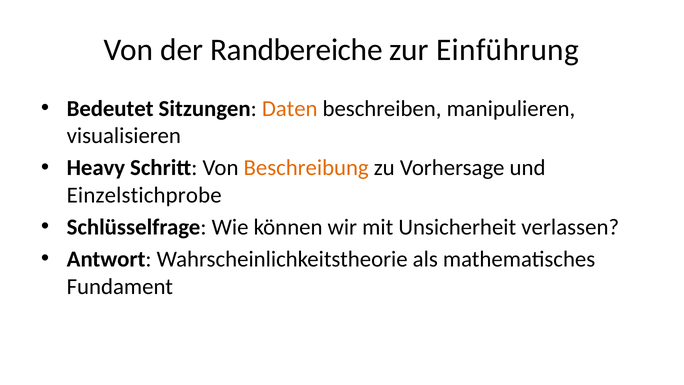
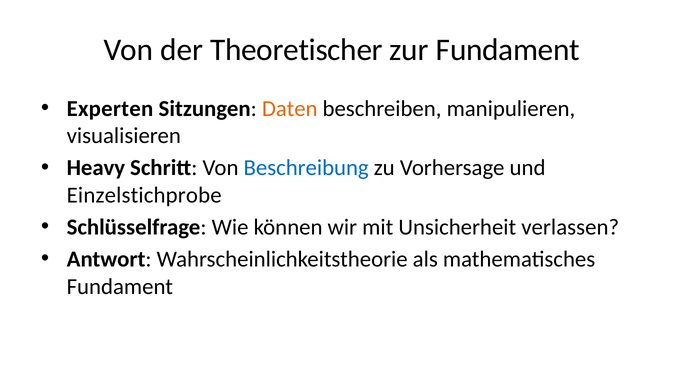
Randbereiche: Randbereiche -> Theoretischer
zur Einführung: Einführung -> Fundament
Bedeutet: Bedeutet -> Experten
Beschreibung colour: orange -> blue
